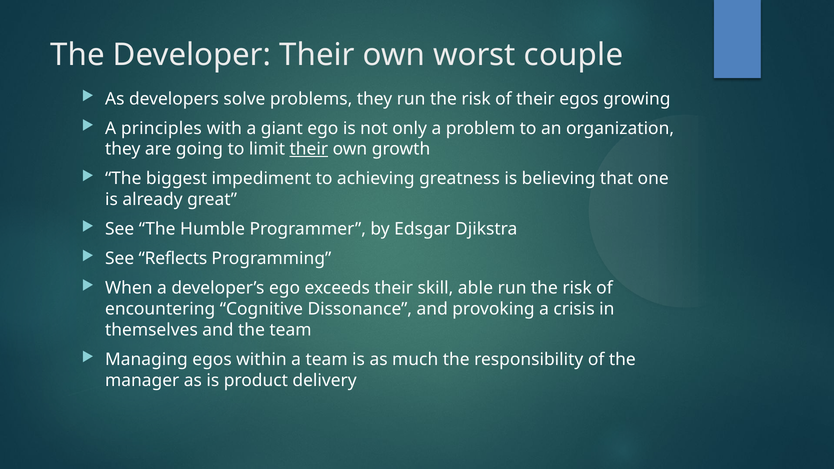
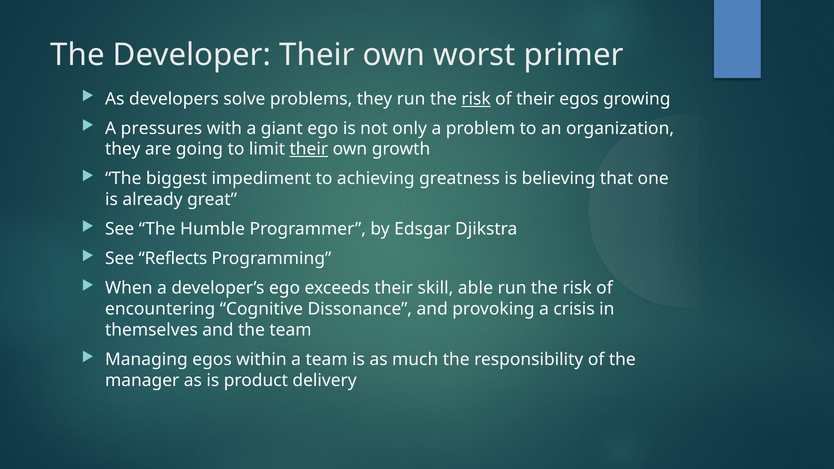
couple: couple -> primer
risk at (476, 99) underline: none -> present
principles: principles -> pressures
